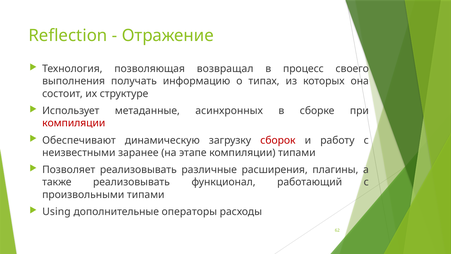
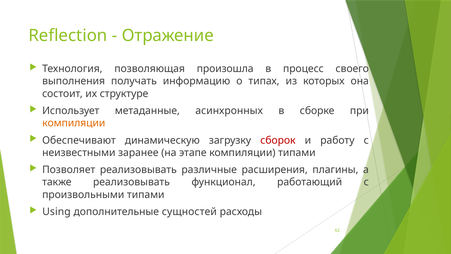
возвращал: возвращал -> произошла
компиляции at (74, 123) colour: red -> orange
операторы: операторы -> сущностей
